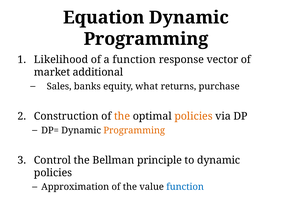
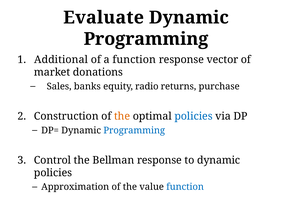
Equation: Equation -> Evaluate
Likelihood: Likelihood -> Additional
additional: additional -> donations
what: what -> radio
policies at (194, 116) colour: orange -> blue
Programming at (134, 130) colour: orange -> blue
Bellman principle: principle -> response
